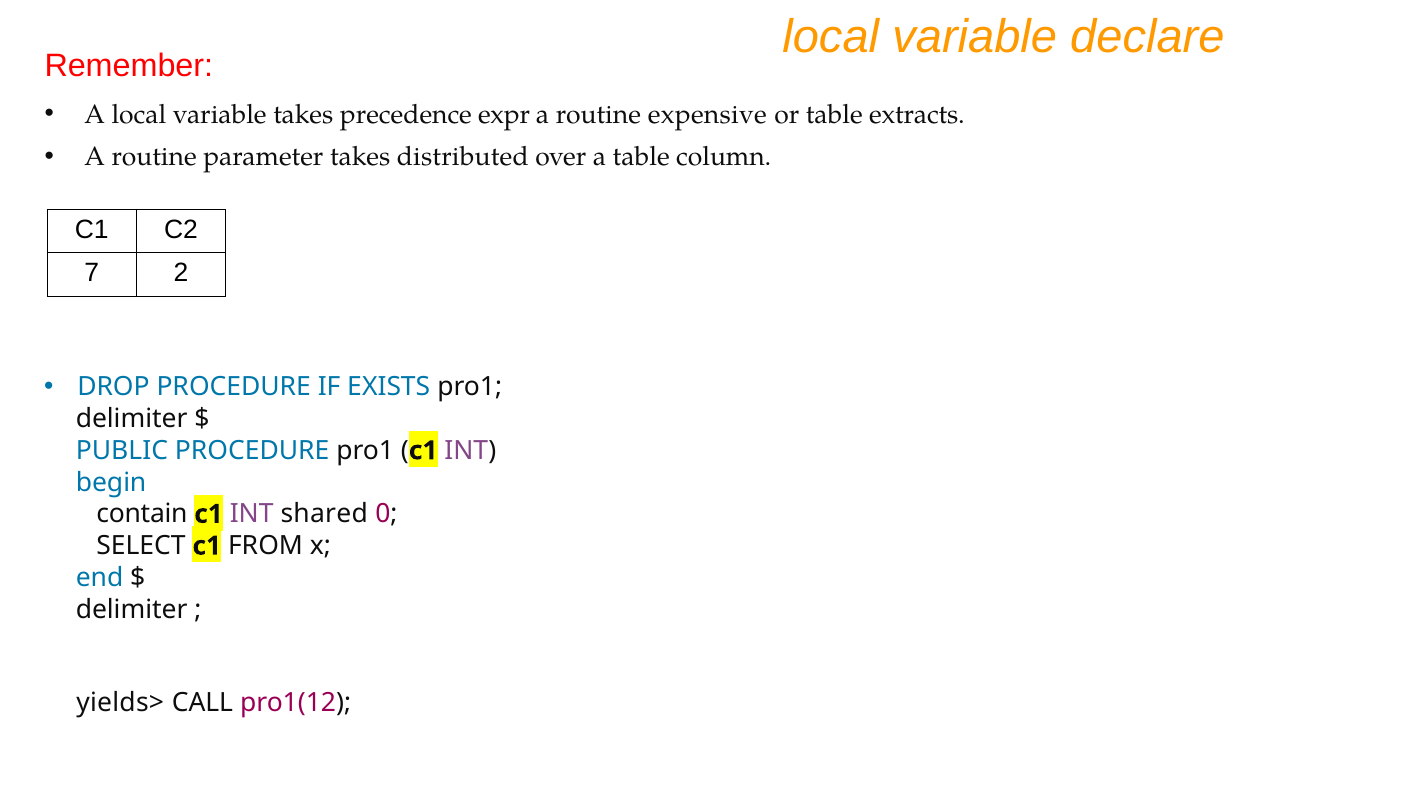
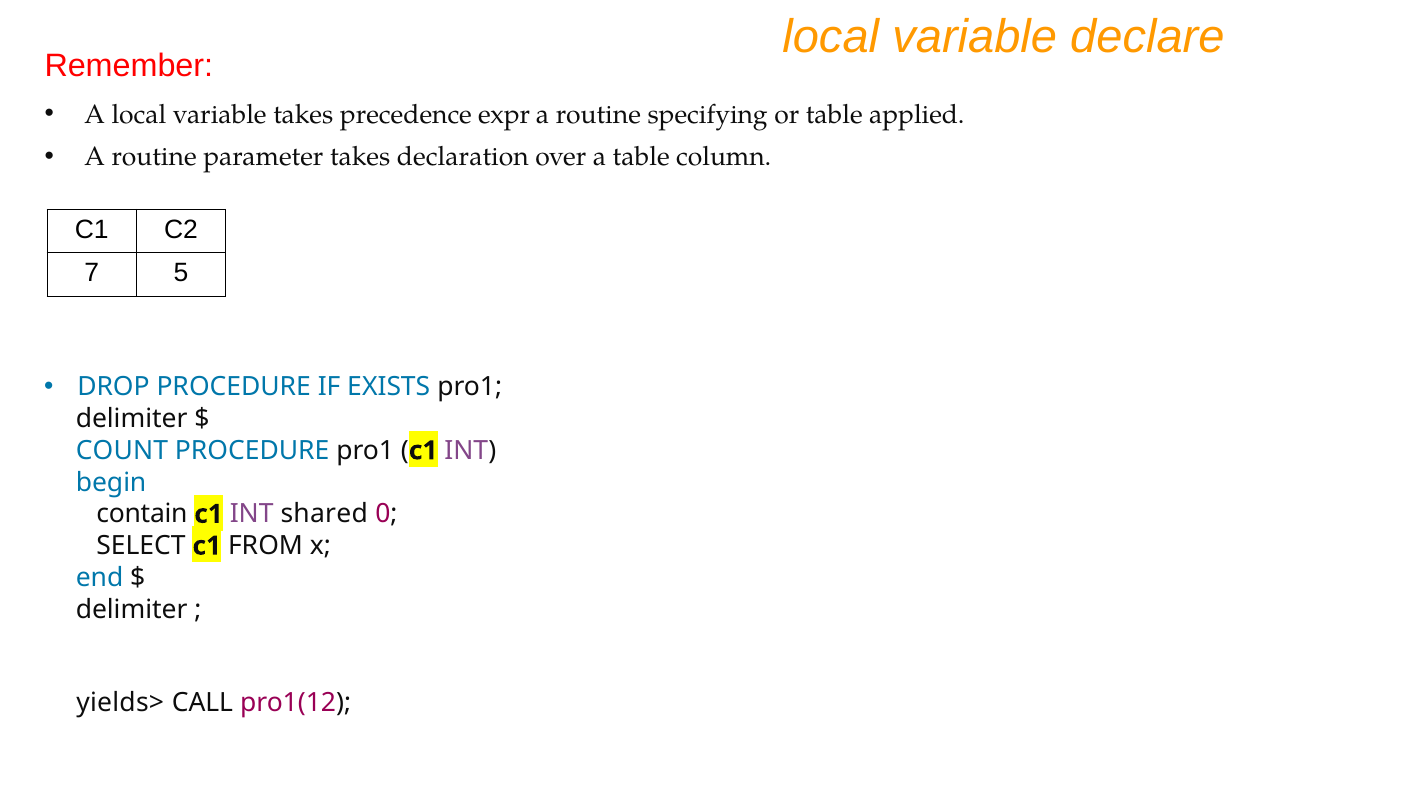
expensive: expensive -> specifying
extracts: extracts -> applied
distributed: distributed -> declaration
2: 2 -> 5
PUBLIC: PUBLIC -> COUNT
